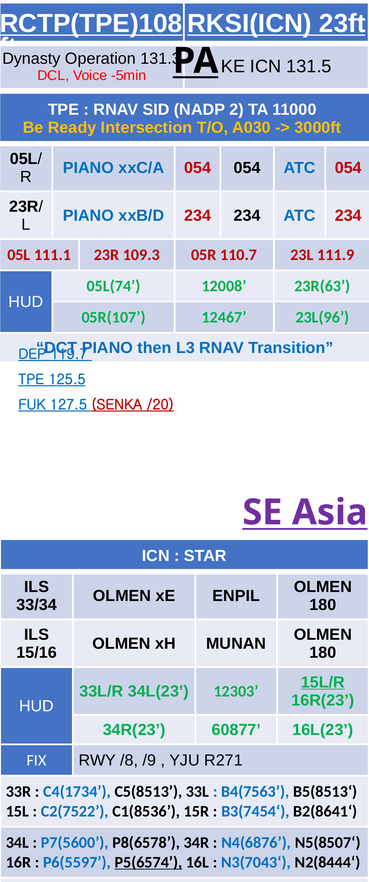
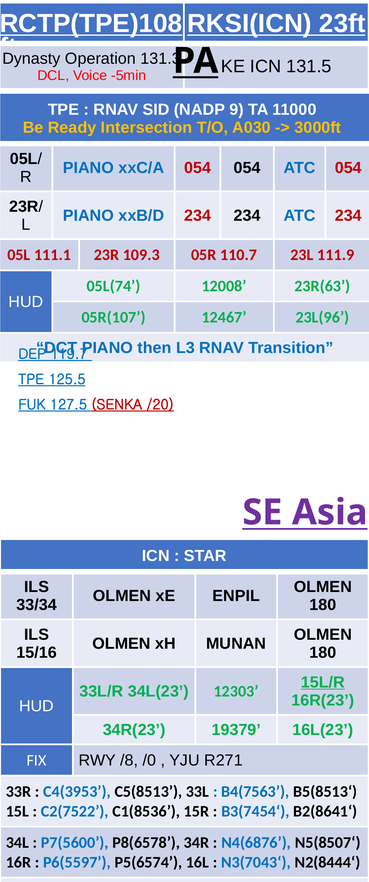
2: 2 -> 9
60877: 60877 -> 19379
/9: /9 -> /0
C4(1734: C4(1734 -> C4(3953
P5(6574 underline: present -> none
